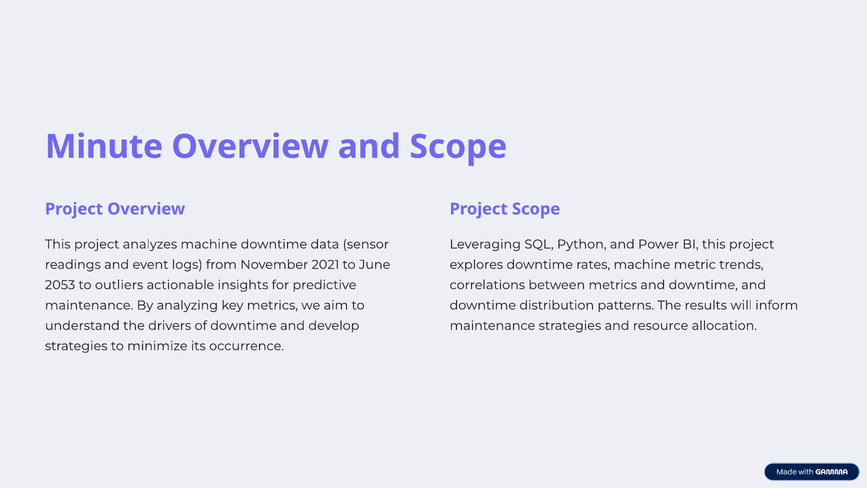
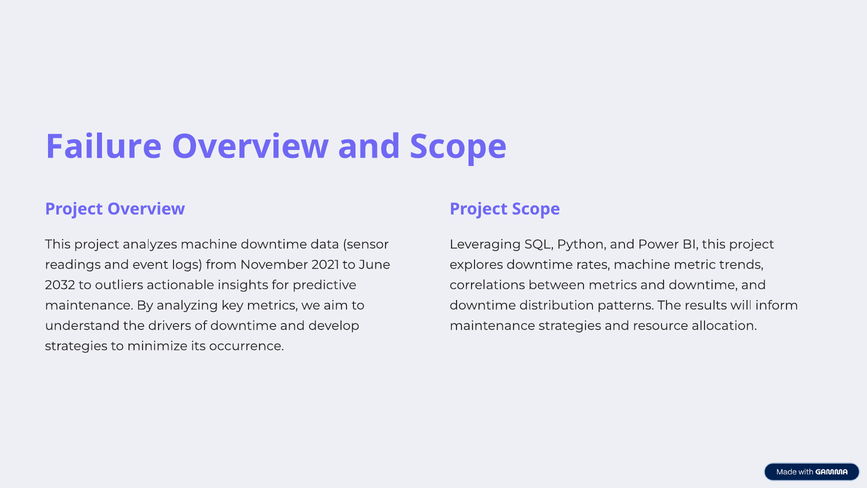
Minute: Minute -> Failure
2053: 2053 -> 2032
